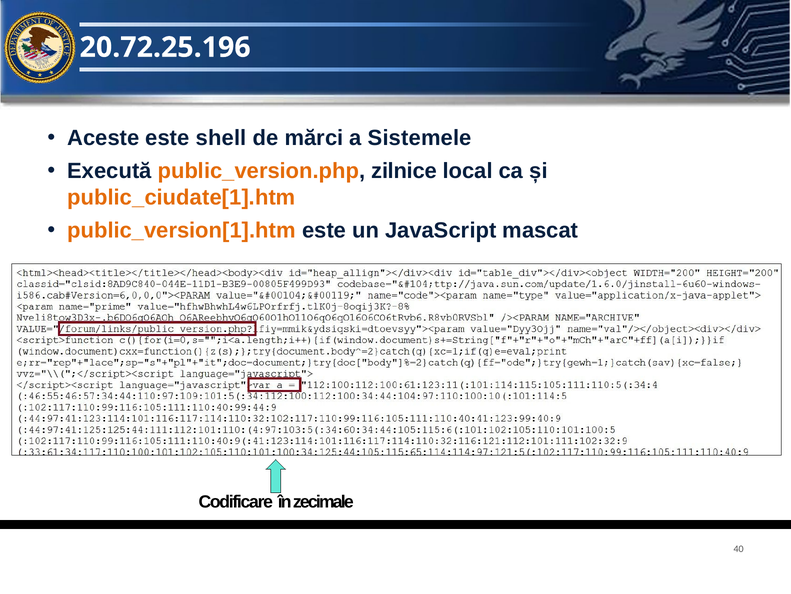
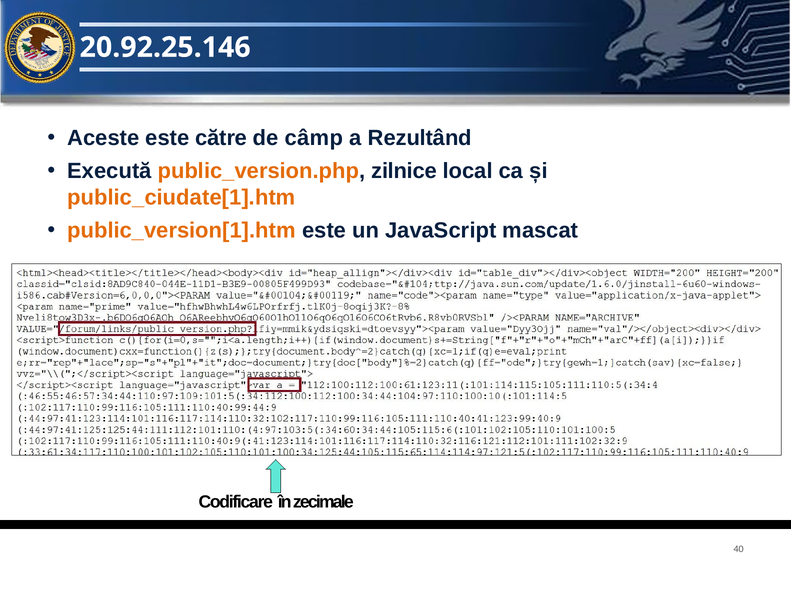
20.72.25.196: 20.72.25.196 -> 20.92.25.146
shell: shell -> către
mărci: mărci -> câmp
Sistemele: Sistemele -> Rezultând
